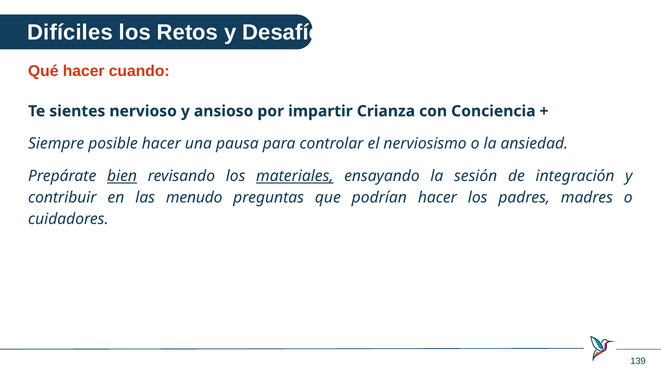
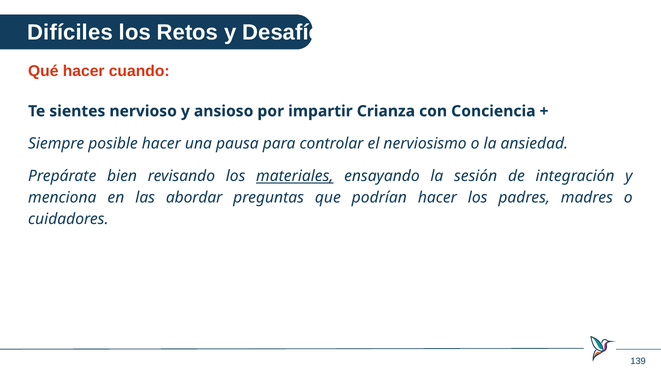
bien underline: present -> none
contribuir: contribuir -> menciona
menudo: menudo -> abordar
